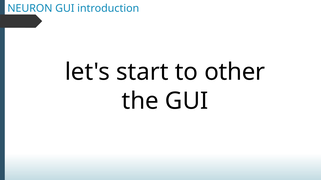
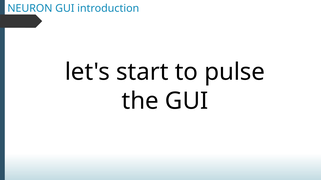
other: other -> pulse
